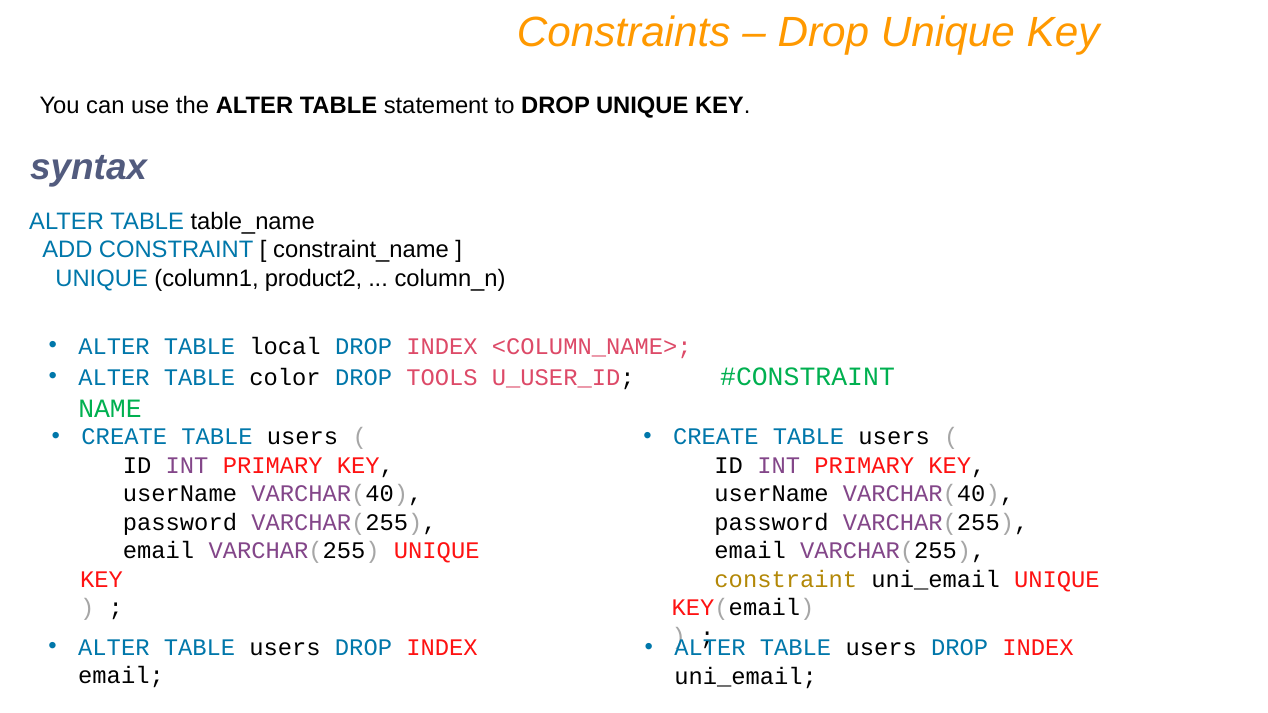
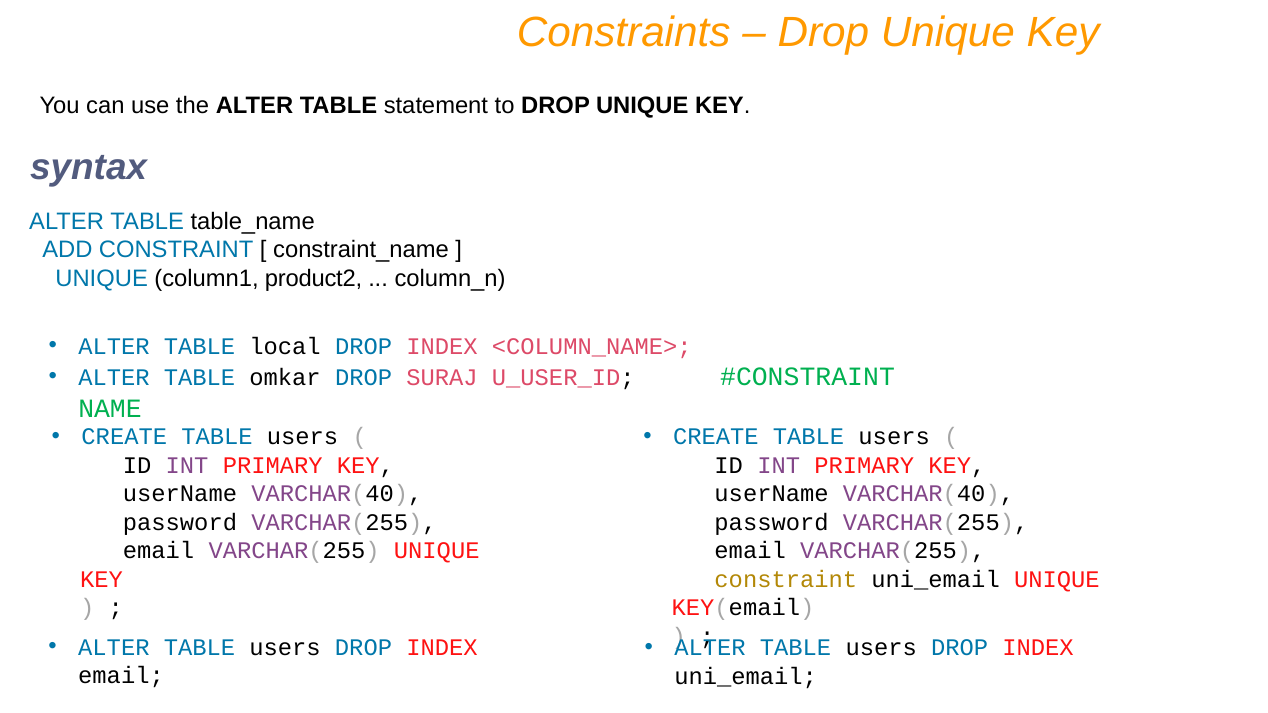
color: color -> omkar
TOOLS: TOOLS -> SURAJ
